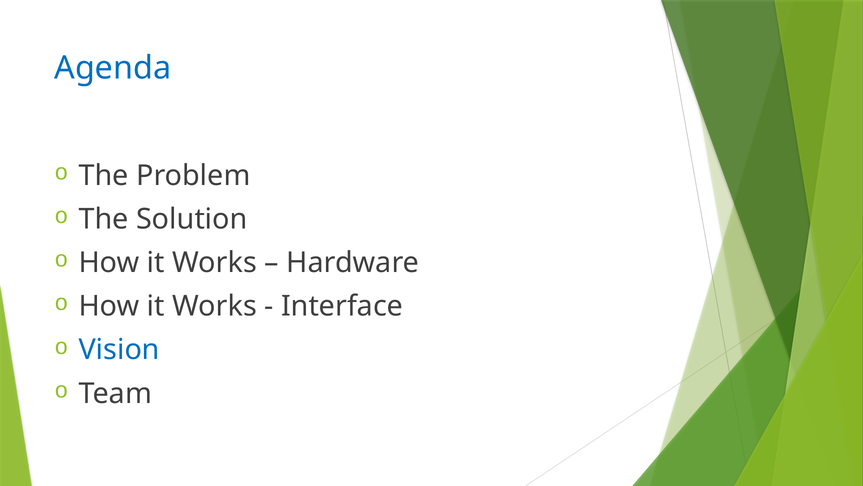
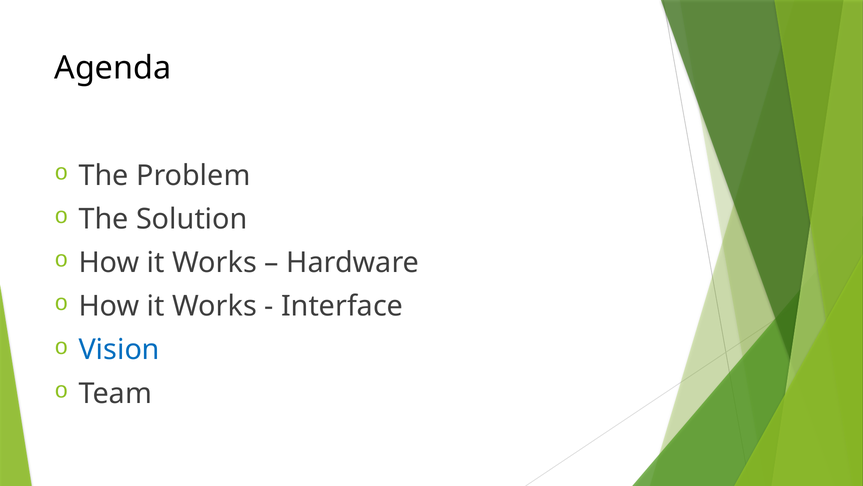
Agenda colour: blue -> black
